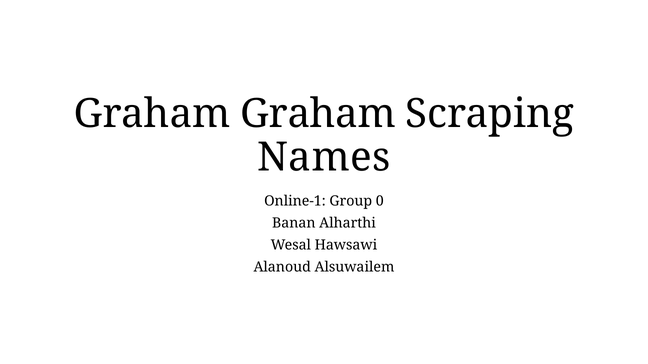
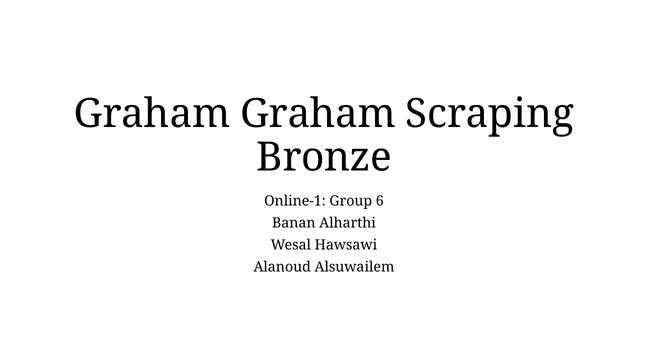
Names: Names -> Bronze
0: 0 -> 6
